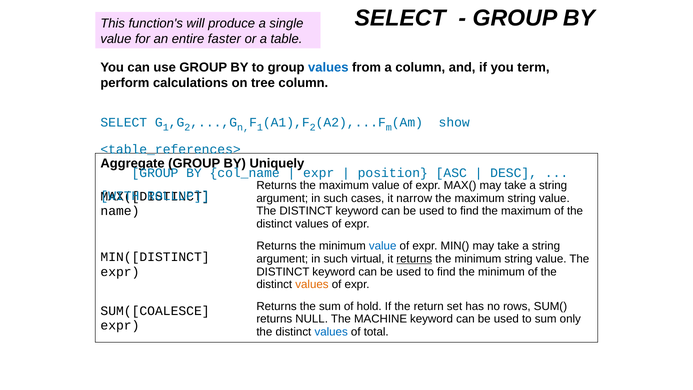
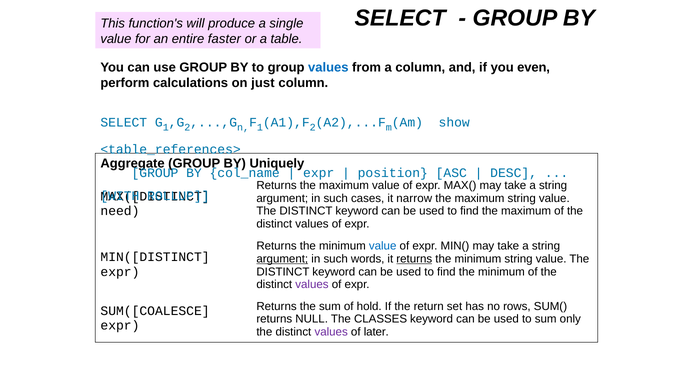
term: term -> even
tree: tree -> just
name: name -> need
argument at (282, 259) underline: none -> present
virtual: virtual -> words
values at (312, 285) colour: orange -> purple
MACHINE: MACHINE -> CLASSES
values at (331, 332) colour: blue -> purple
total: total -> later
